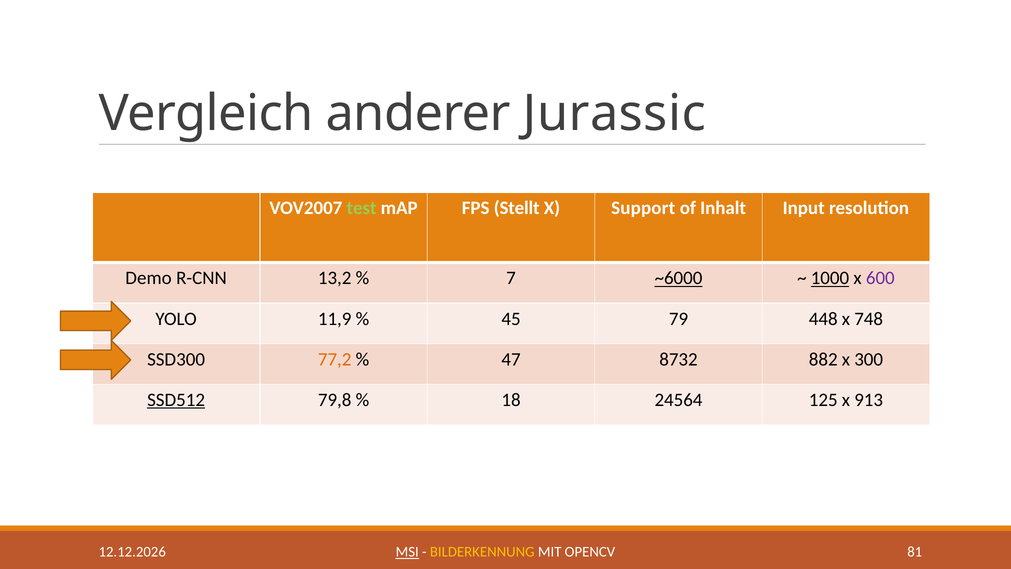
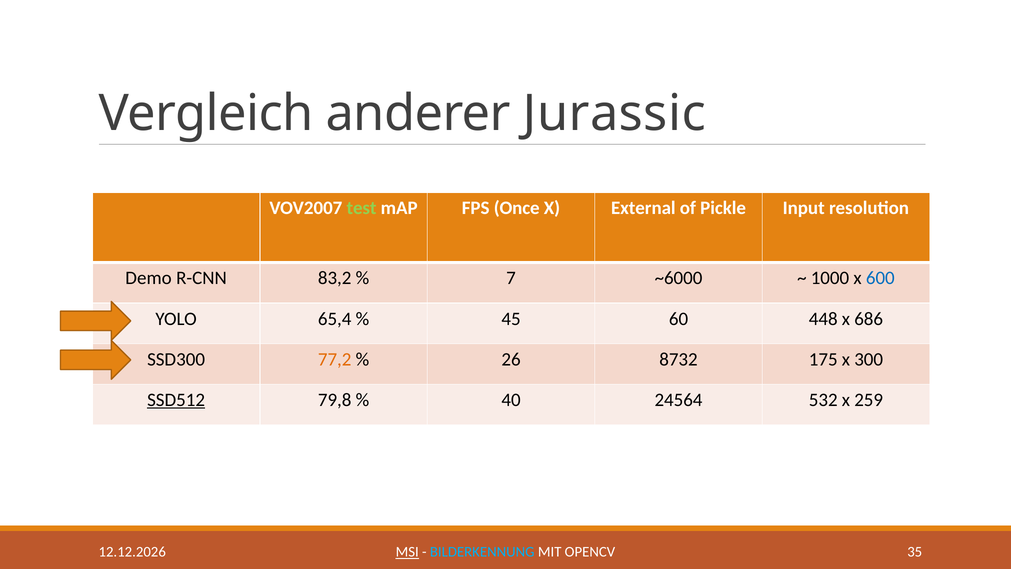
Stellt: Stellt -> Once
Support: Support -> External
Inhalt: Inhalt -> Pickle
13,2: 13,2 -> 83,2
~6000 underline: present -> none
1000 underline: present -> none
600 colour: purple -> blue
11,9: 11,9 -> 65,4
79: 79 -> 60
748: 748 -> 686
47: 47 -> 26
882: 882 -> 175
18: 18 -> 40
125: 125 -> 532
913: 913 -> 259
BILDERKENNUNG colour: yellow -> light blue
81: 81 -> 35
